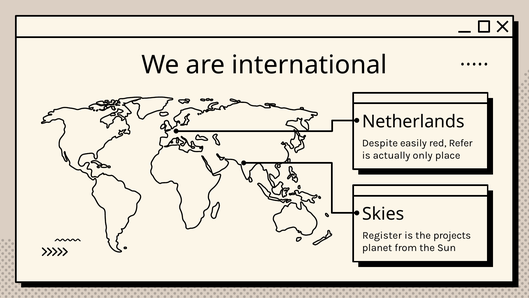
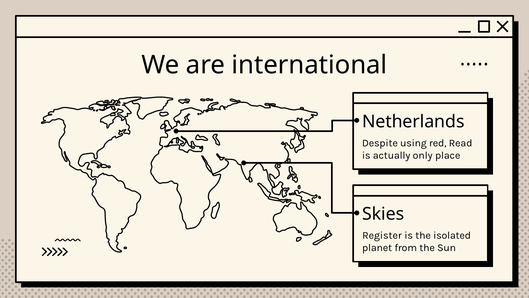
easily: easily -> using
Refer: Refer -> Read
projects: projects -> isolated
